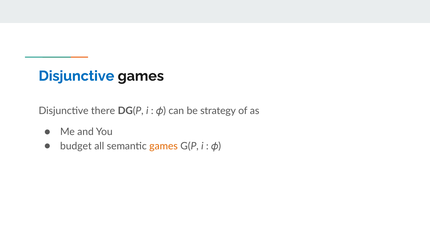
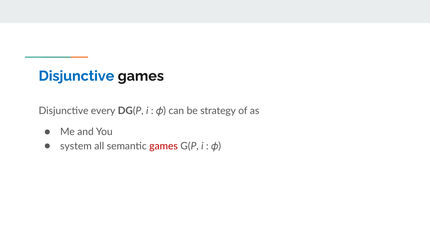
there: there -> every
budget: budget -> system
games at (164, 146) colour: orange -> red
